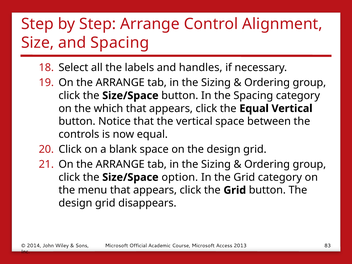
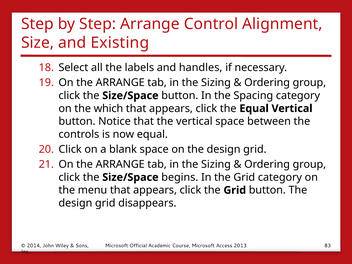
and Spacing: Spacing -> Existing
option: option -> begins
